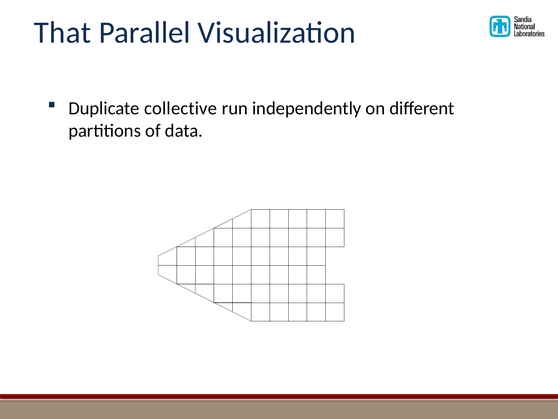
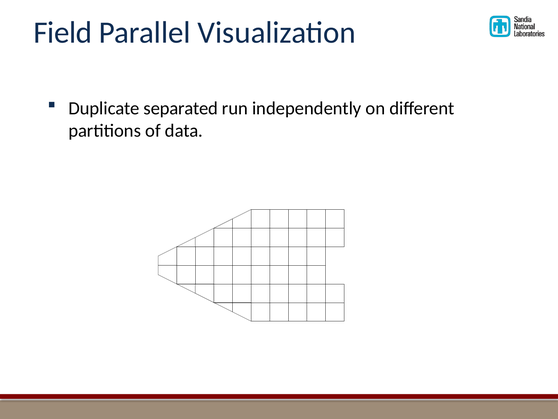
That: That -> Field
collective: collective -> separated
